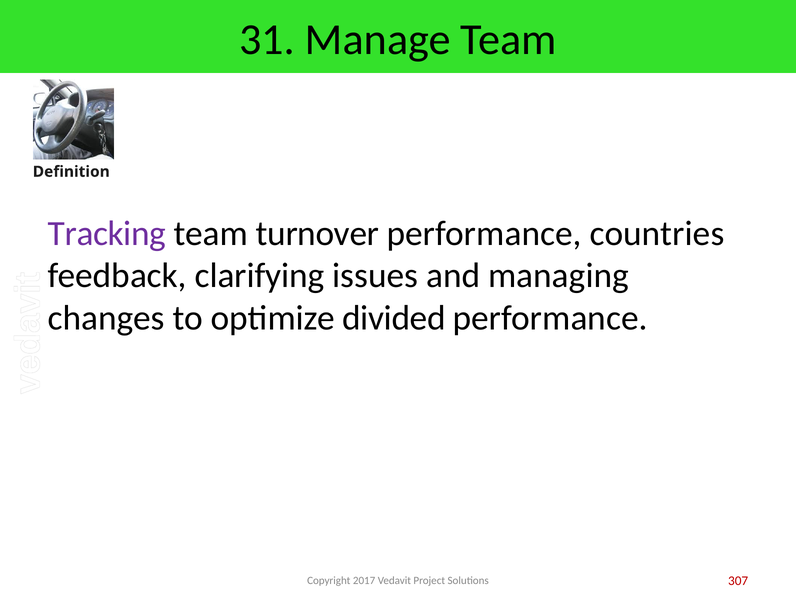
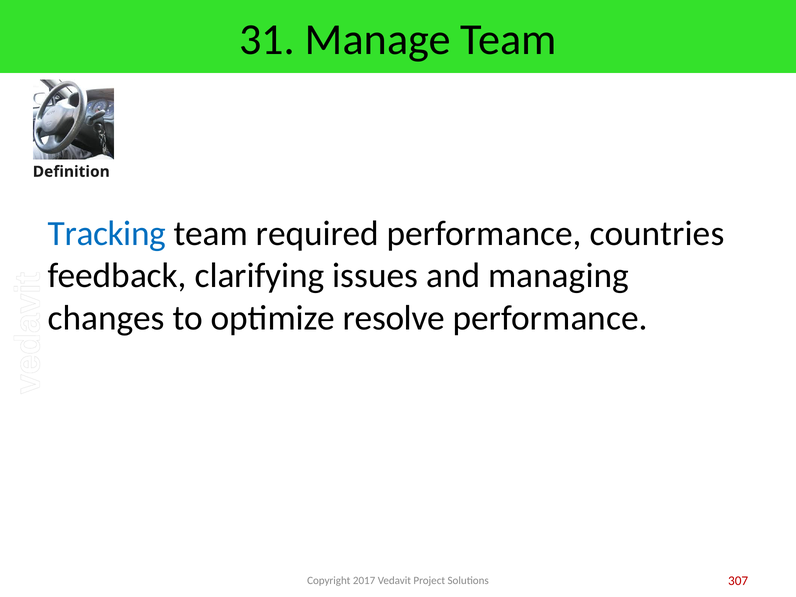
Tracking colour: purple -> blue
turnover: turnover -> required
divided: divided -> resolve
